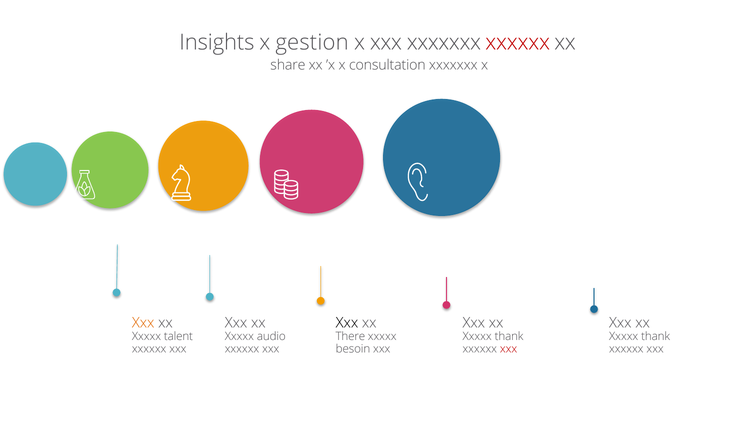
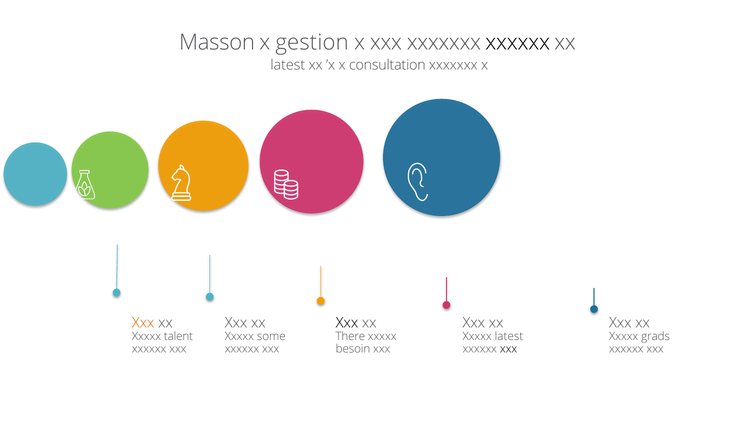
Insights: Insights -> Masson
xxxxxx at (518, 42) colour: red -> black
share at (288, 65): share -> latest
audio: audio -> some
thank at (509, 336): thank -> latest
thank at (656, 336): thank -> grads
xxx at (509, 349) colour: red -> black
